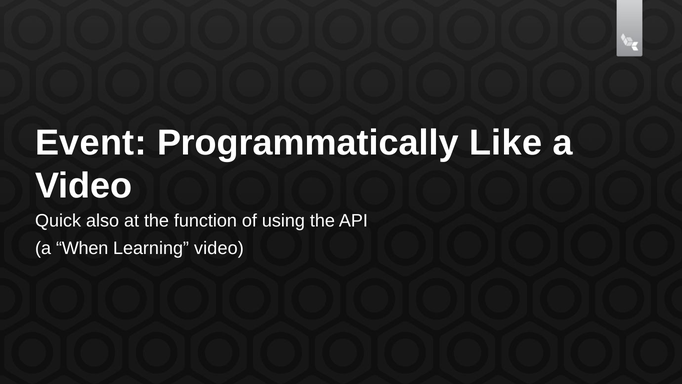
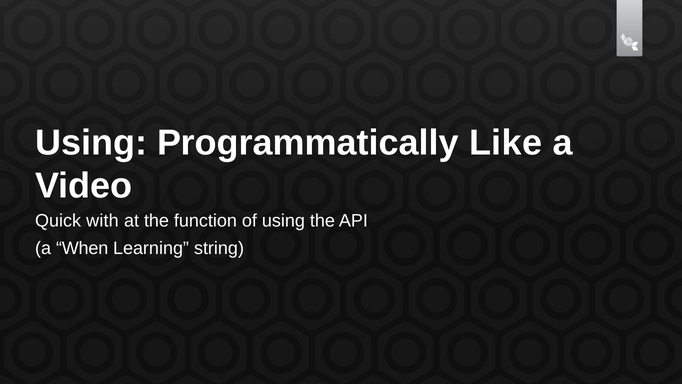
Event at (91, 143): Event -> Using
also: also -> with
Learning video: video -> string
